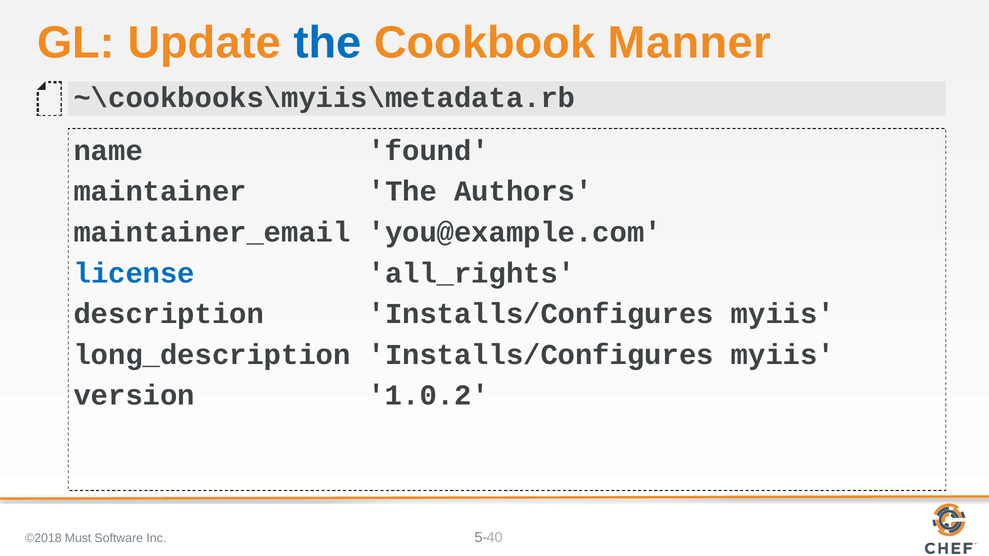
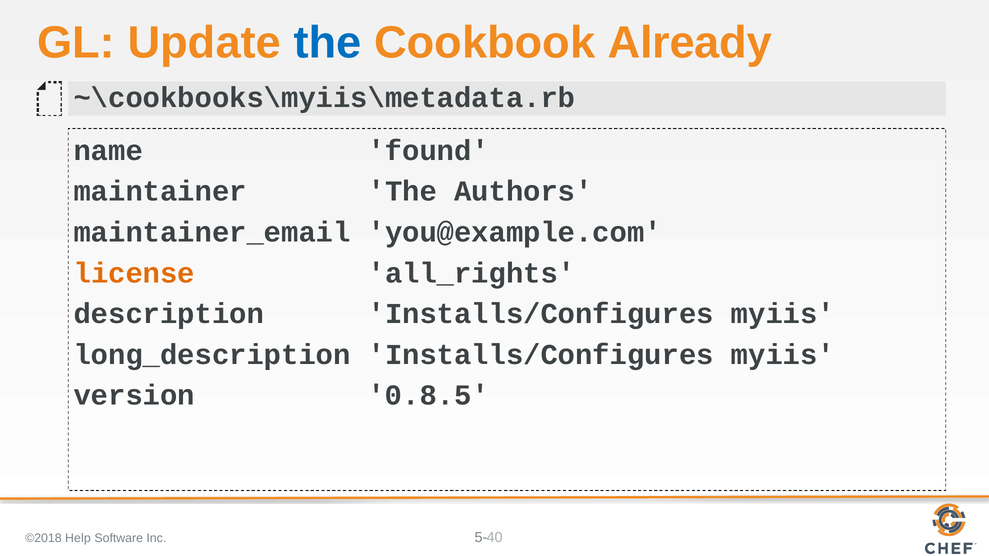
Manner: Manner -> Already
license colour: blue -> orange
1.0.2: 1.0.2 -> 0.8.5
Must: Must -> Help
